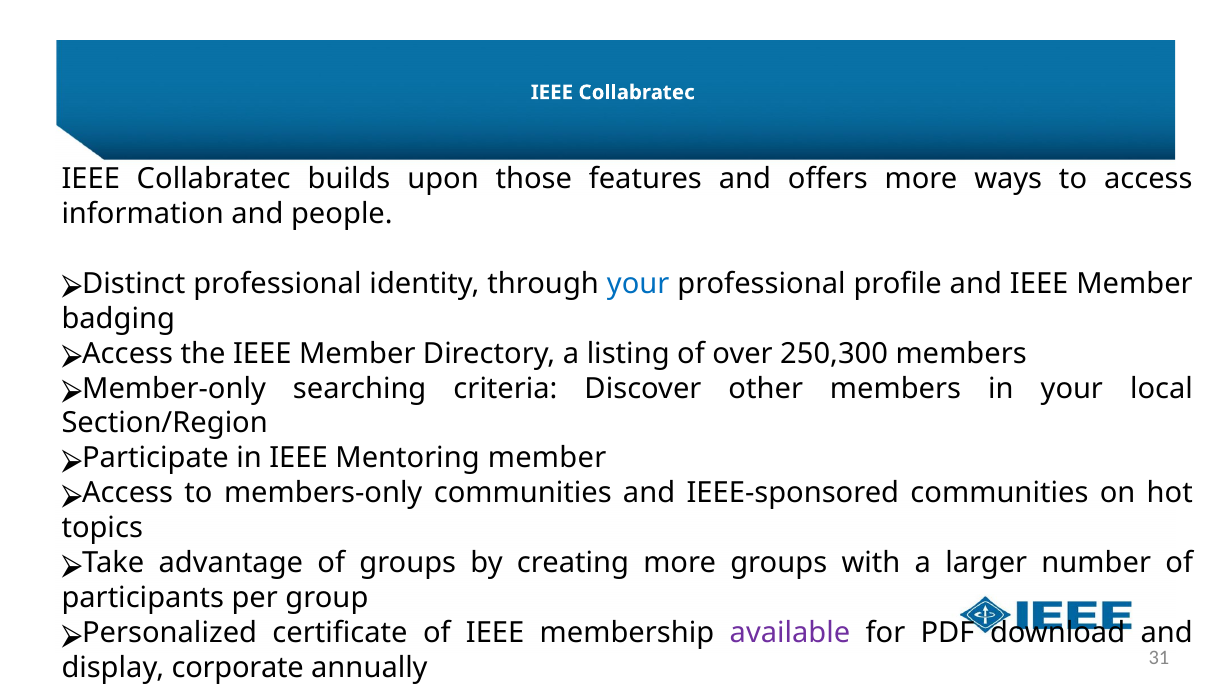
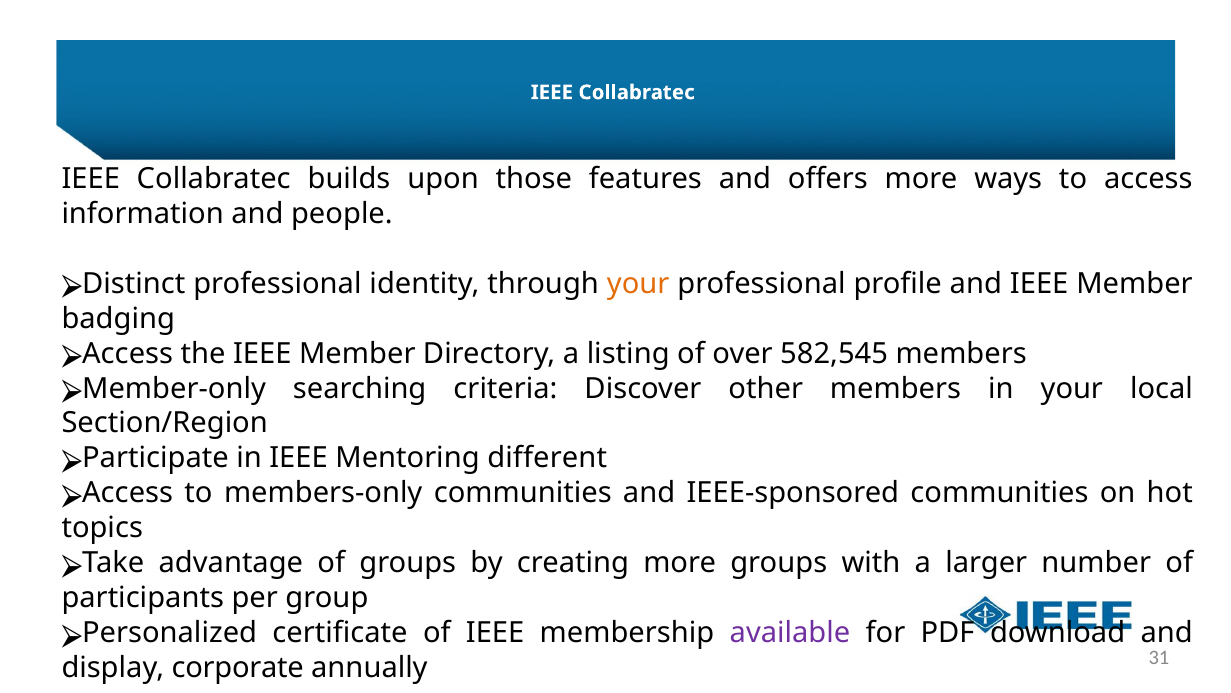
your at (638, 283) colour: blue -> orange
250,300: 250,300 -> 582,545
Mentoring member: member -> different
